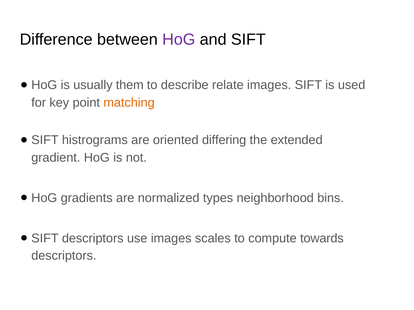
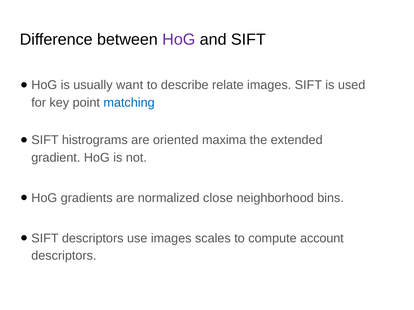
them: them -> want
matching colour: orange -> blue
differing: differing -> maxima
types: types -> close
towards: towards -> account
